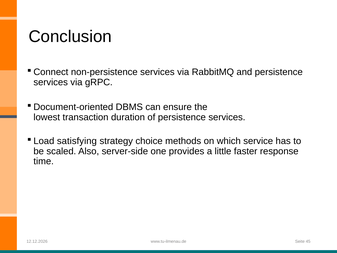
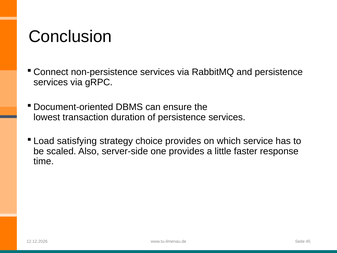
choice methods: methods -> provides
